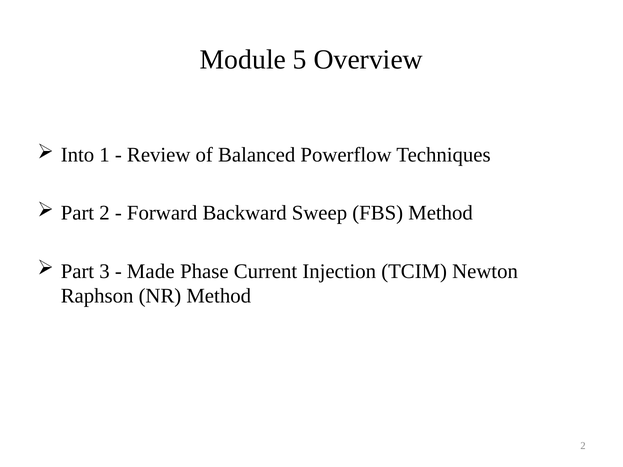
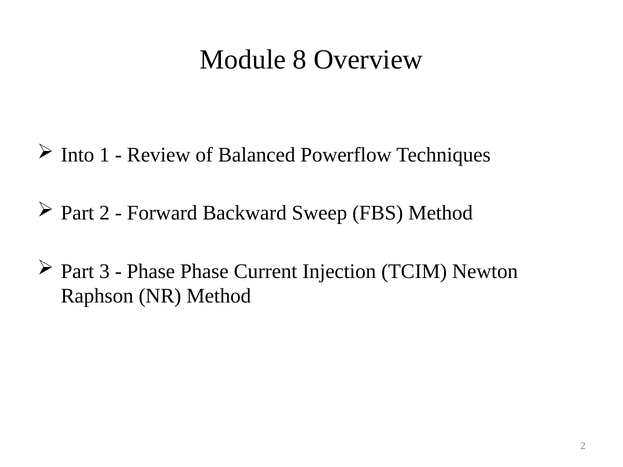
5: 5 -> 8
Made at (151, 271): Made -> Phase
